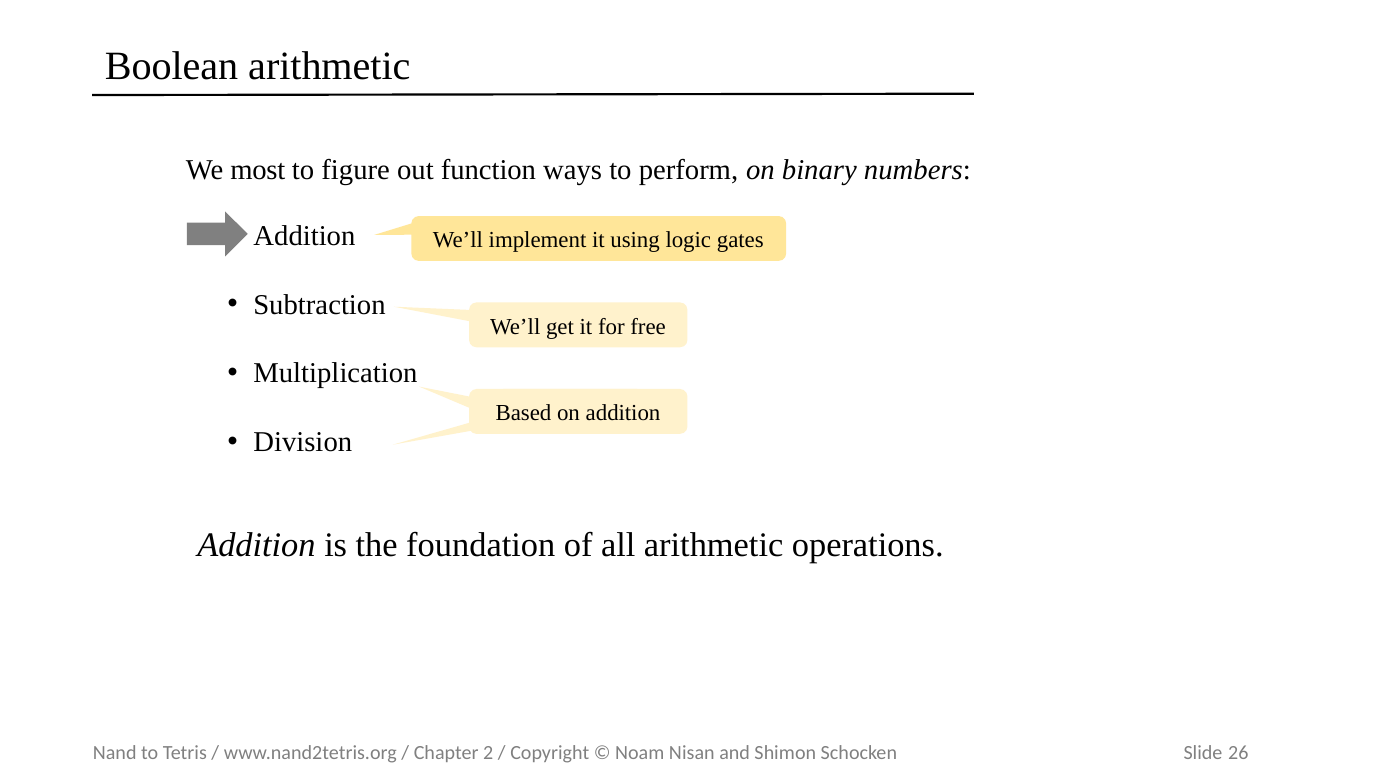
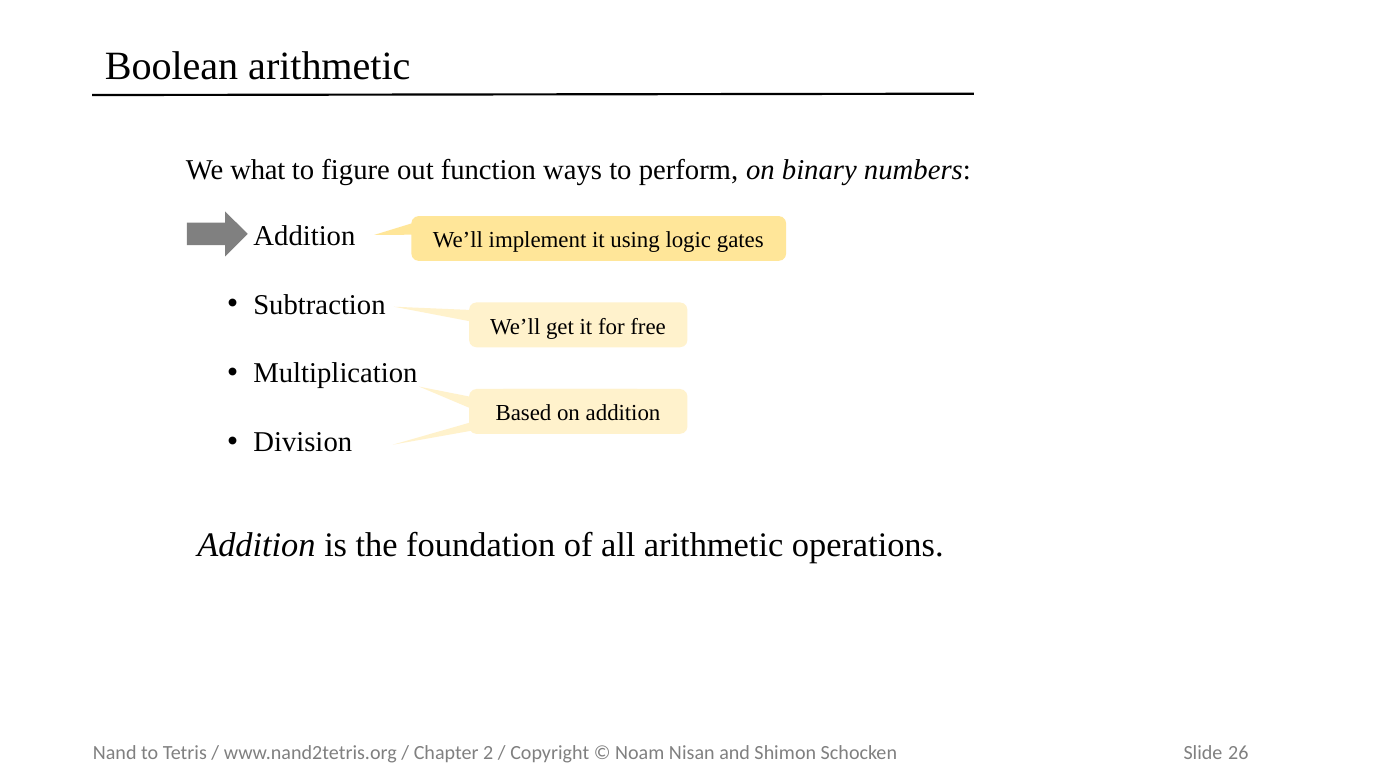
most: most -> what
